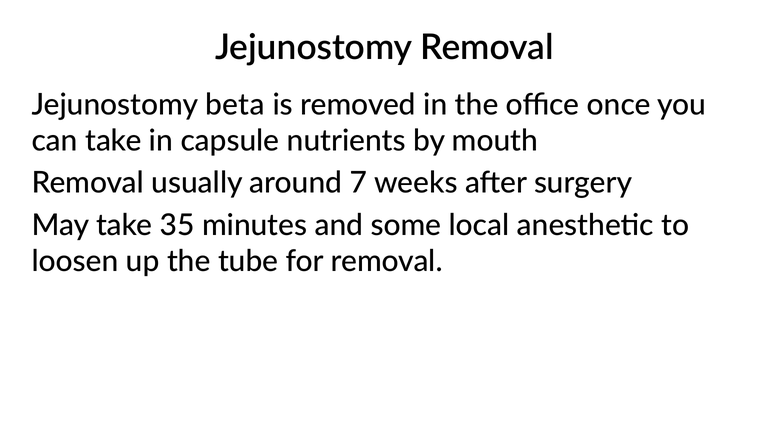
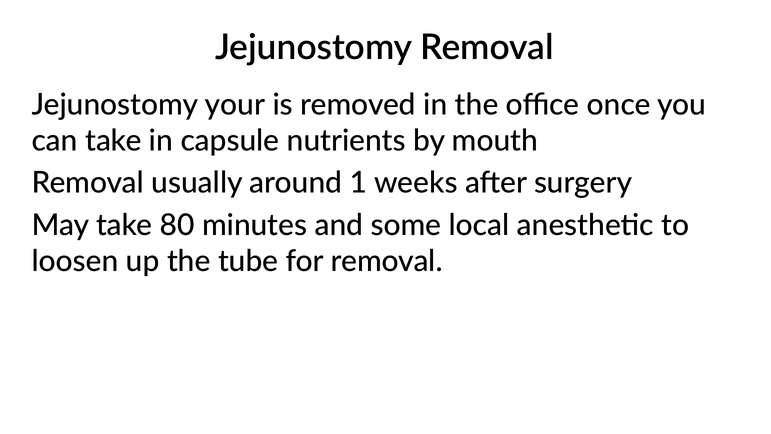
beta: beta -> your
7: 7 -> 1
35: 35 -> 80
